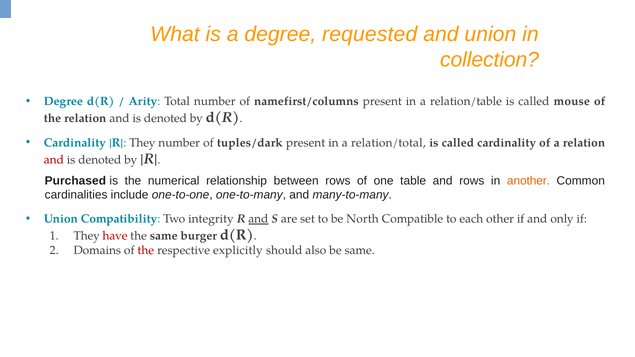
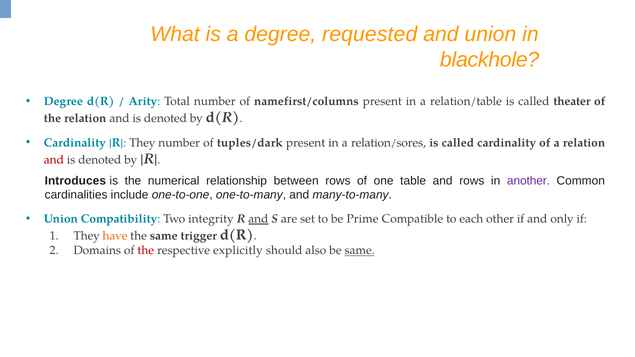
collection: collection -> blackhole
mouse: mouse -> theater
relation/total: relation/total -> relation/sores
Purchased: Purchased -> Introduces
another colour: orange -> purple
North: North -> Prime
have colour: red -> orange
burger: burger -> trigger
same at (360, 251) underline: none -> present
